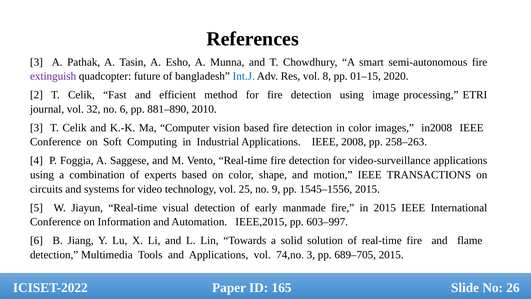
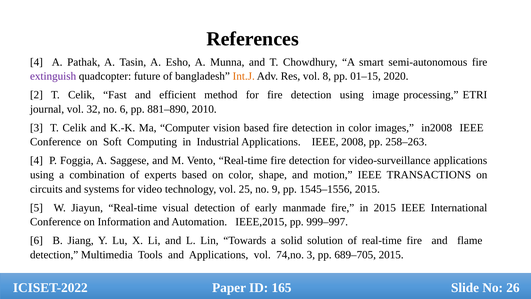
3 at (36, 62): 3 -> 4
Int.J colour: blue -> orange
603–997: 603–997 -> 999–997
